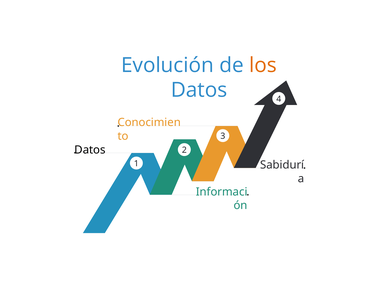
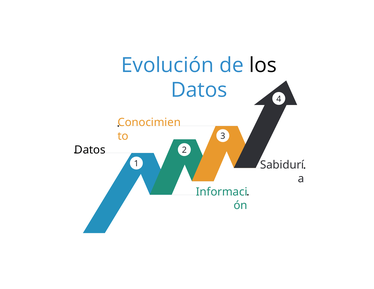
los colour: orange -> black
